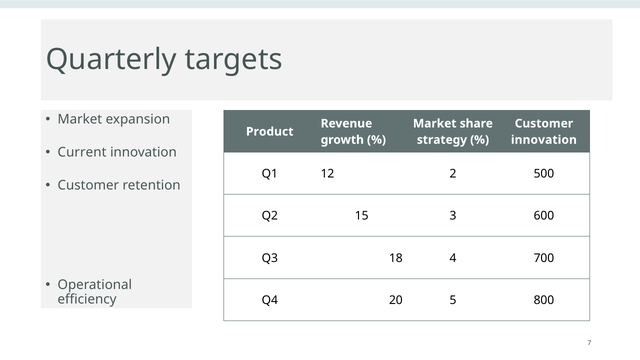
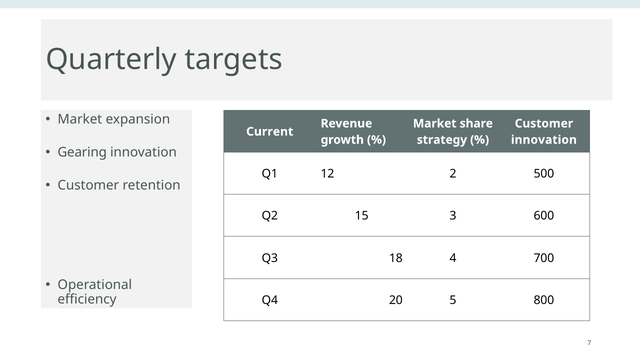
Product: Product -> Current
Current: Current -> Gearing
